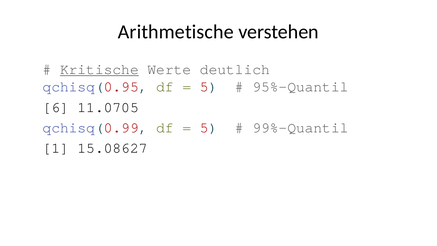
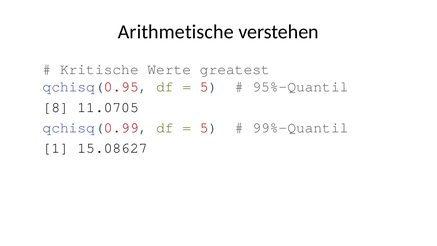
Kritische underline: present -> none
deutlich: deutlich -> greatest
6: 6 -> 8
